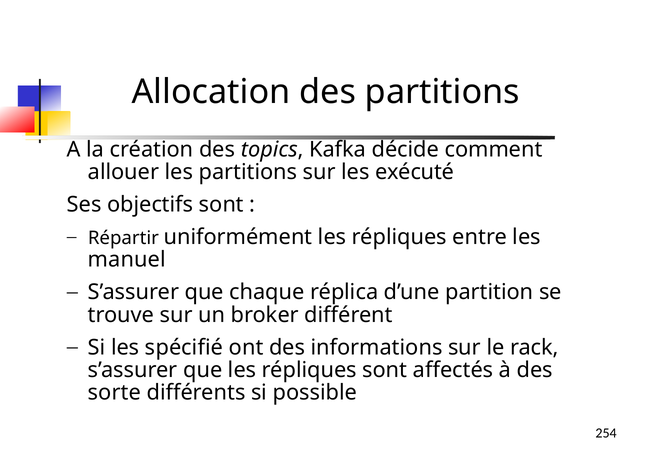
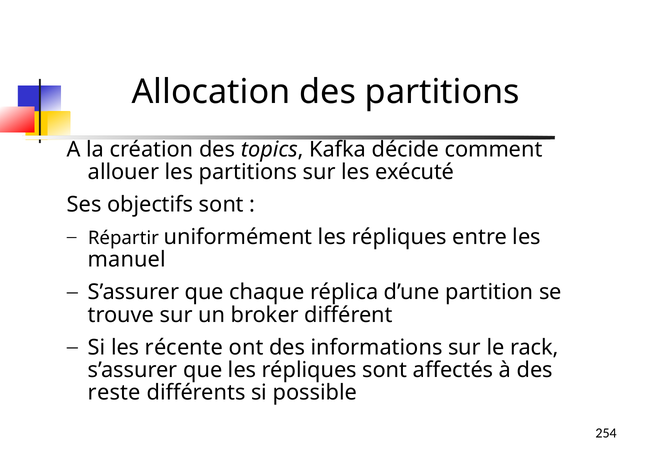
spécifié: spécifié -> récente
sorte: sorte -> reste
